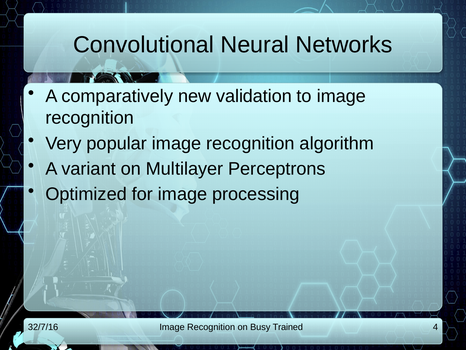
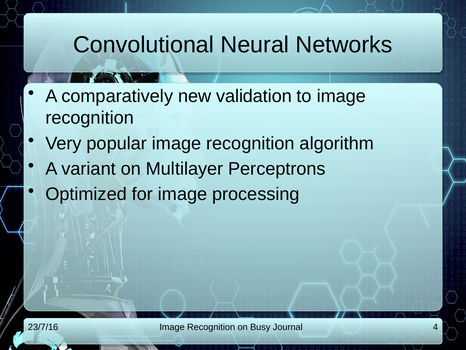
32/7/16: 32/7/16 -> 23/7/16
Trained: Trained -> Journal
